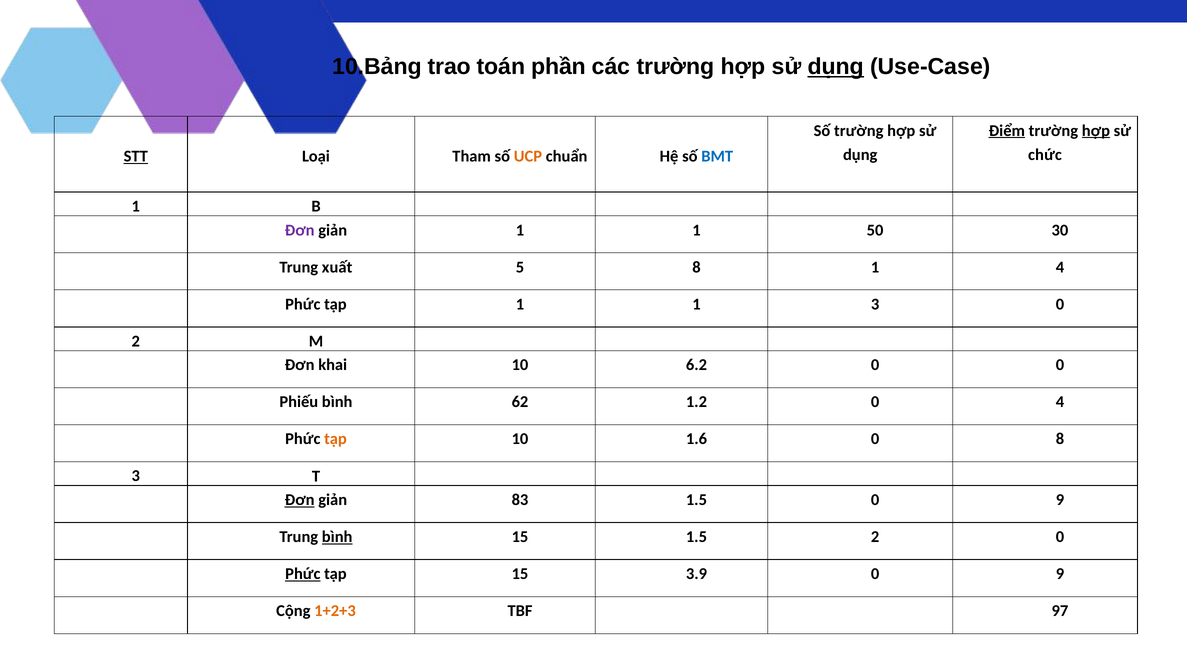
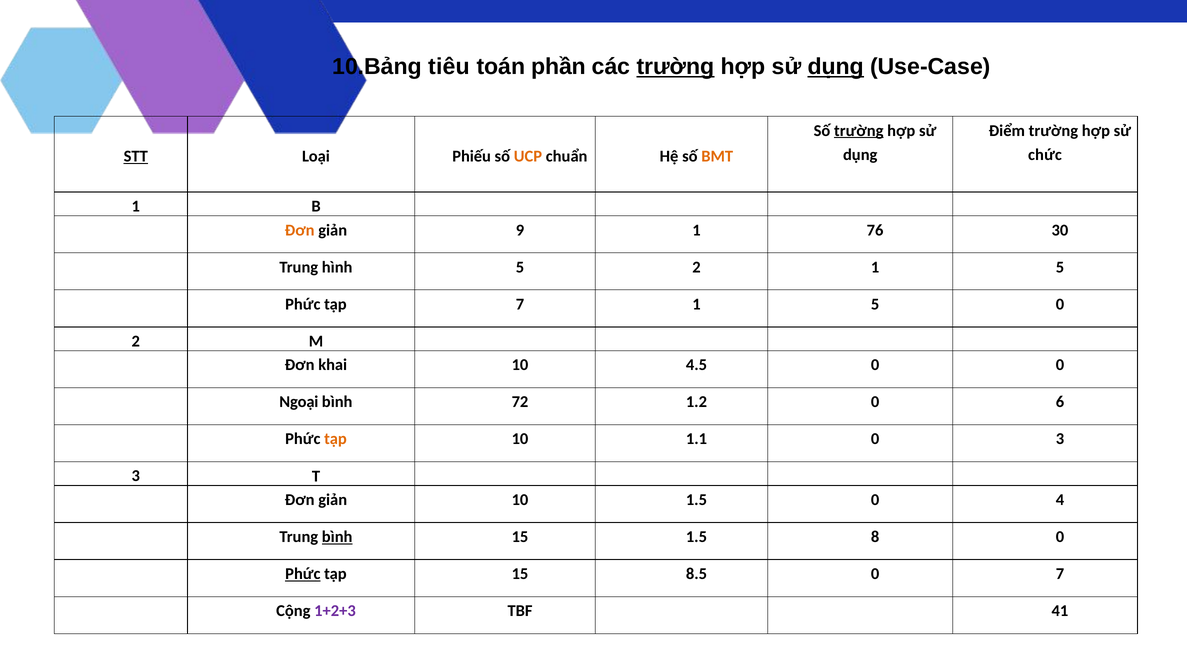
trao: trao -> tiêu
trường at (676, 67) underline: none -> present
trường at (859, 131) underline: none -> present
Điểm underline: present -> none
hợp at (1096, 131) underline: present -> none
Tham: Tham -> Phiếu
BMT colour: blue -> orange
Đơn at (300, 230) colour: purple -> orange
giản 1: 1 -> 9
50: 50 -> 76
xuất: xuất -> hình
5 8: 8 -> 2
4 at (1060, 267): 4 -> 5
tạp 1: 1 -> 7
3 at (875, 304): 3 -> 5
6.2: 6.2 -> 4.5
Phiếu: Phiếu -> Ngoại
62: 62 -> 72
0 4: 4 -> 6
1.6: 1.6 -> 1.1
0 8: 8 -> 3
Đơn at (300, 500) underline: present -> none
giản 83: 83 -> 10
1.5 0 9: 9 -> 4
1.5 2: 2 -> 8
3.9: 3.9 -> 8.5
9 at (1060, 574): 9 -> 7
1+2+3 colour: orange -> purple
97: 97 -> 41
